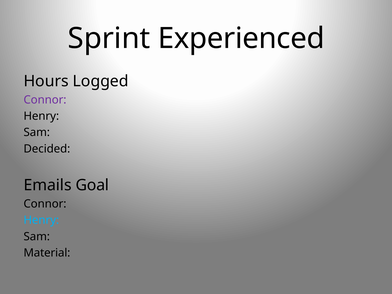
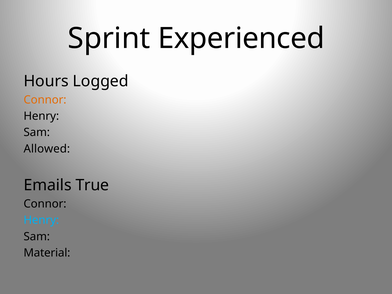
Connor at (45, 100) colour: purple -> orange
Decided: Decided -> Allowed
Goal: Goal -> True
